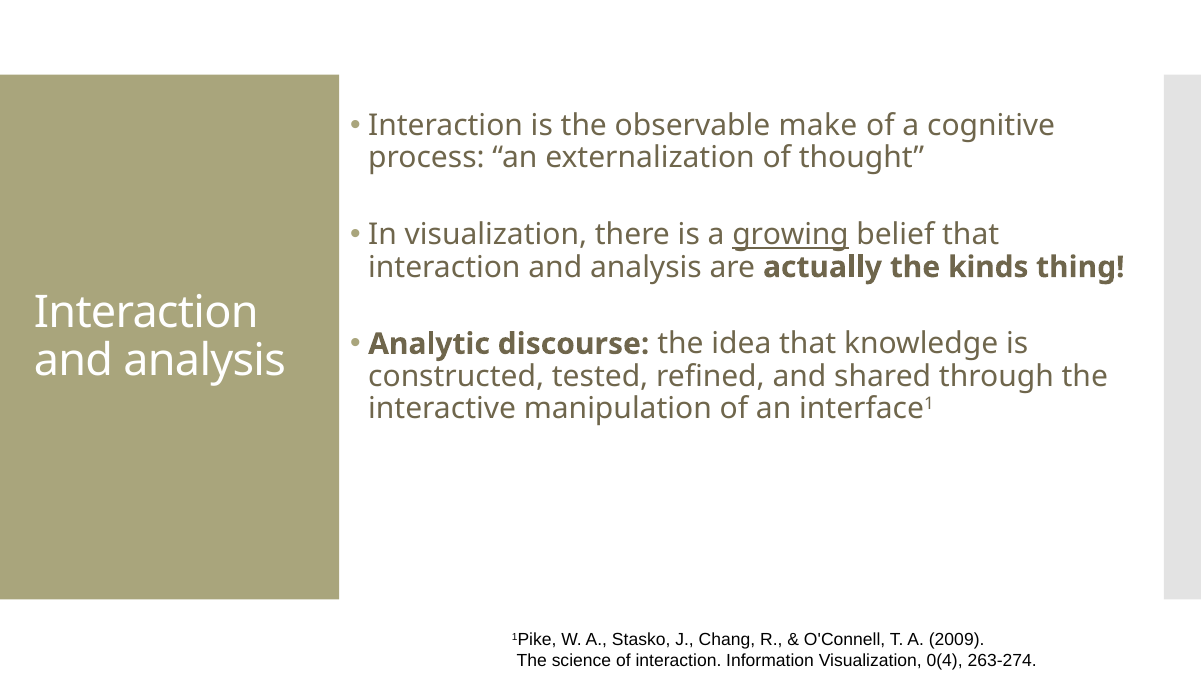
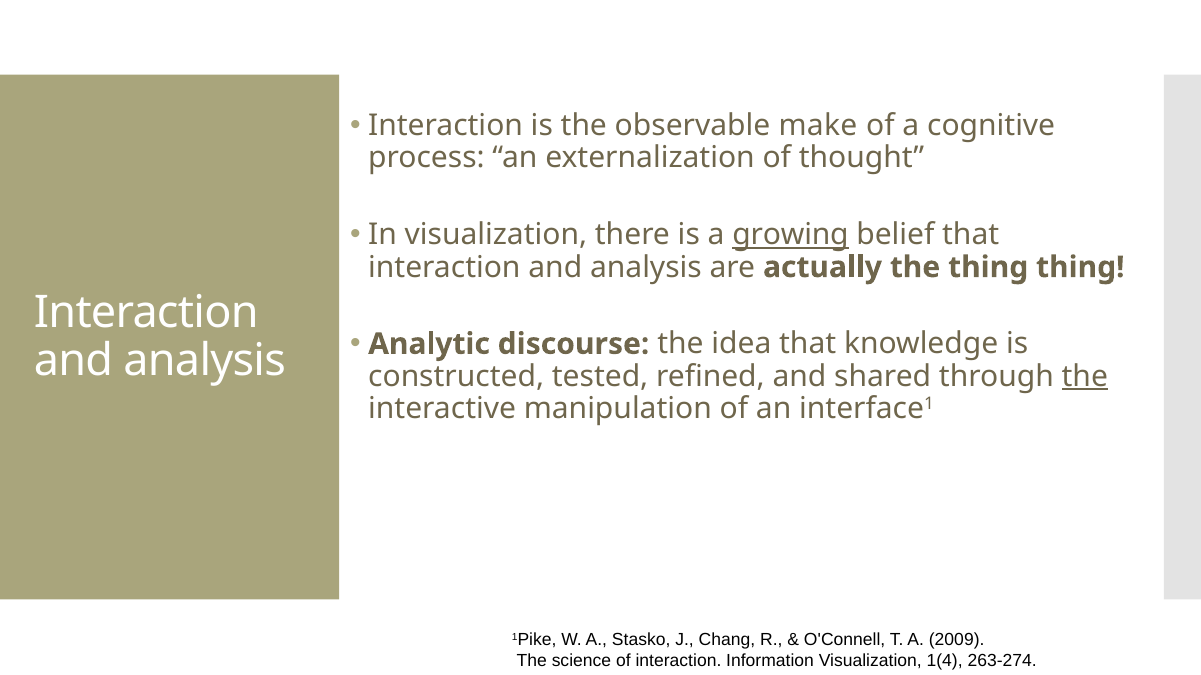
the kinds: kinds -> thing
the at (1085, 377) underline: none -> present
0(4: 0(4 -> 1(4
